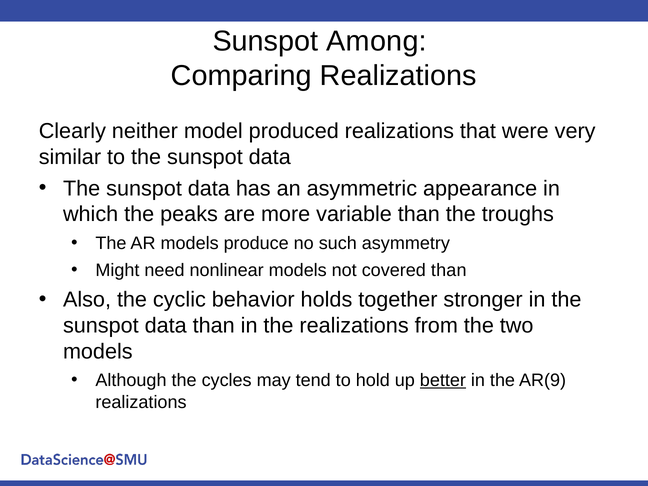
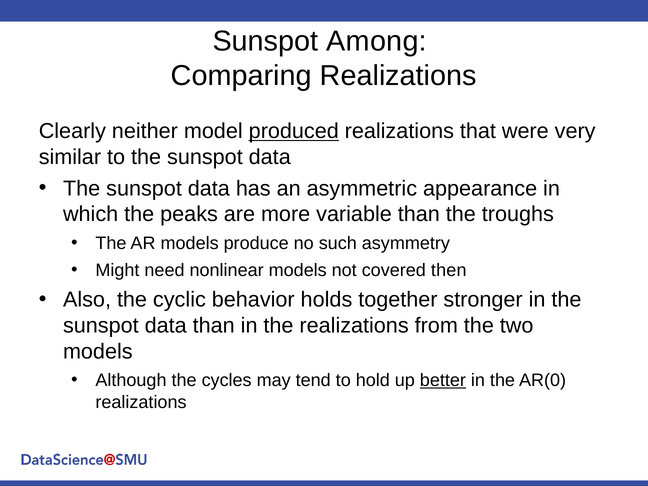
produced underline: none -> present
covered than: than -> then
AR(9: AR(9 -> AR(0
